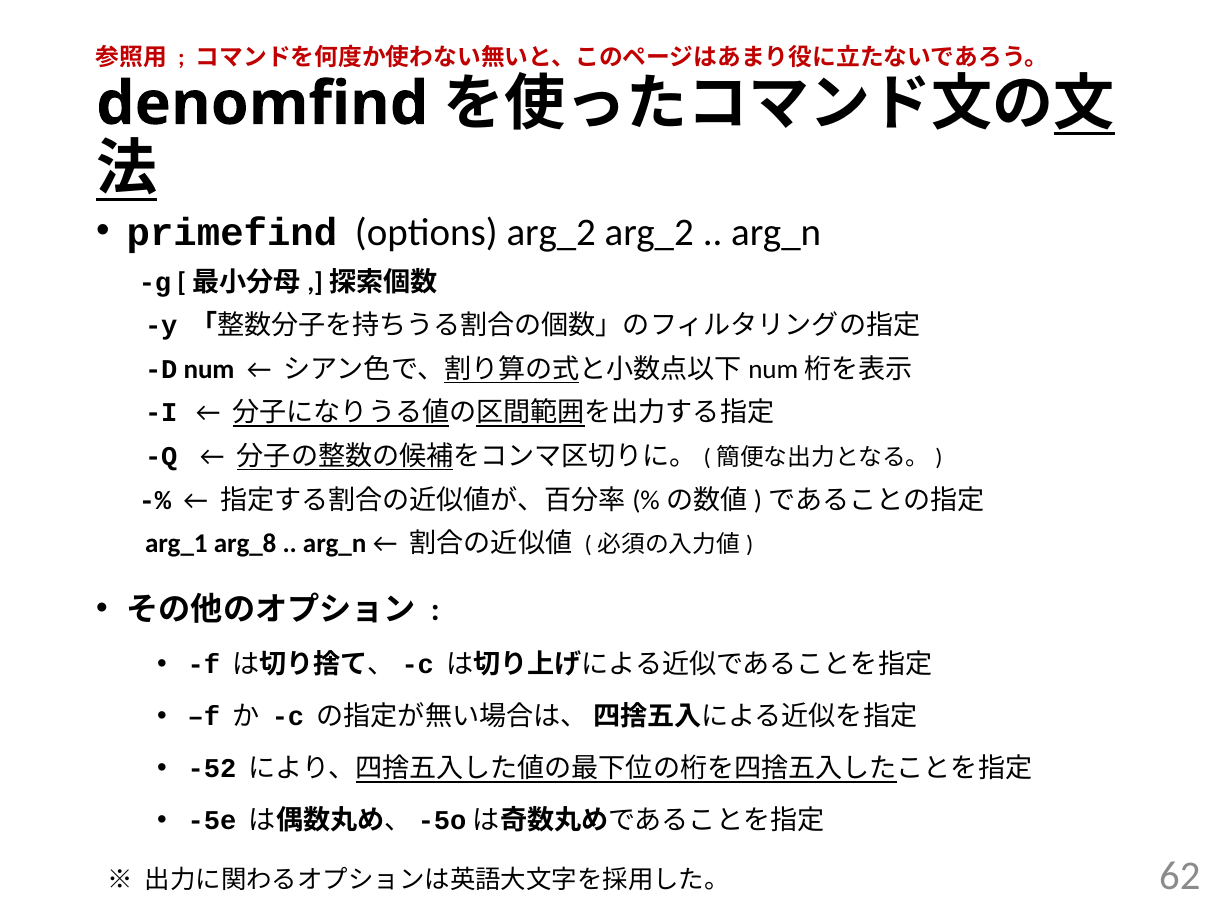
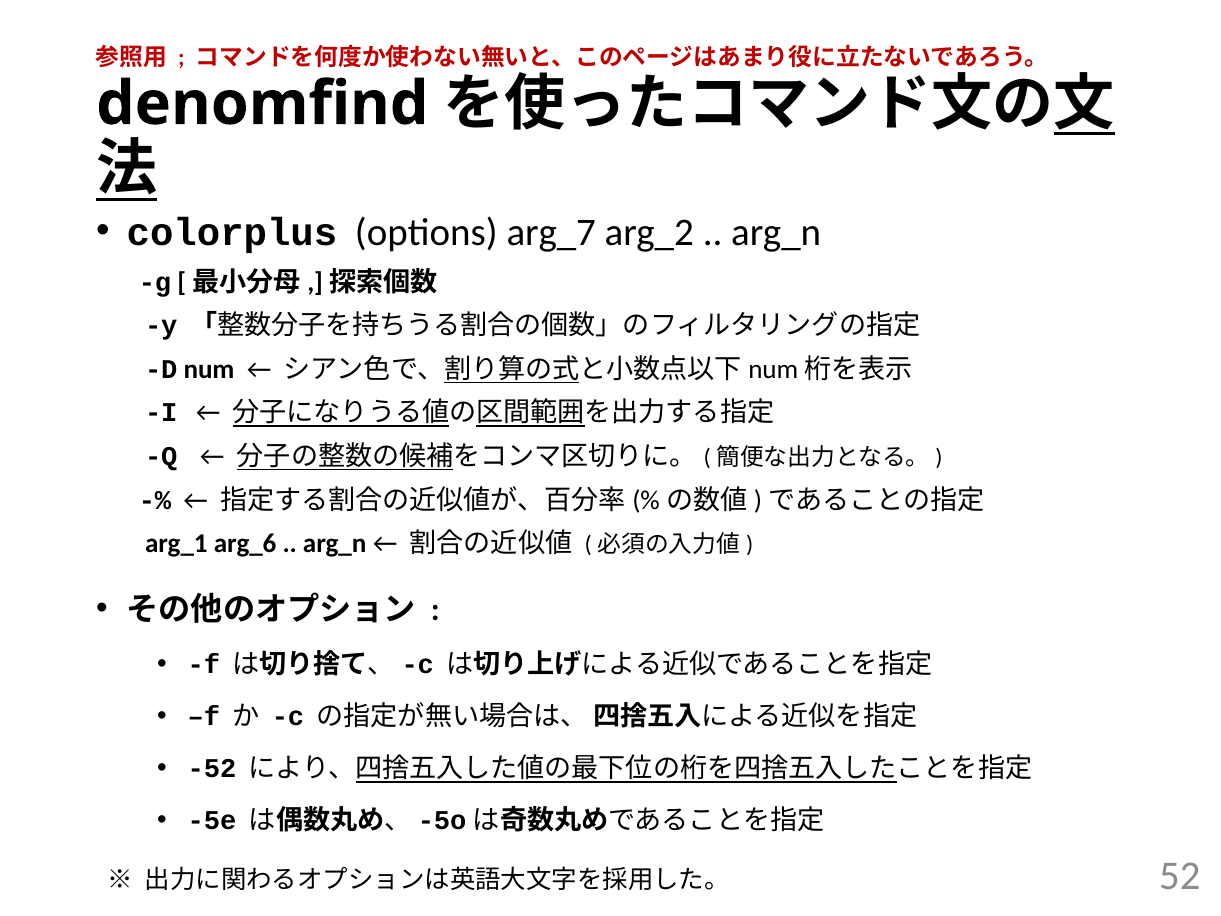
primefind: primefind -> colorplus
options arg_2: arg_2 -> arg_7
arg_8: arg_8 -> arg_6
62: 62 -> 52
